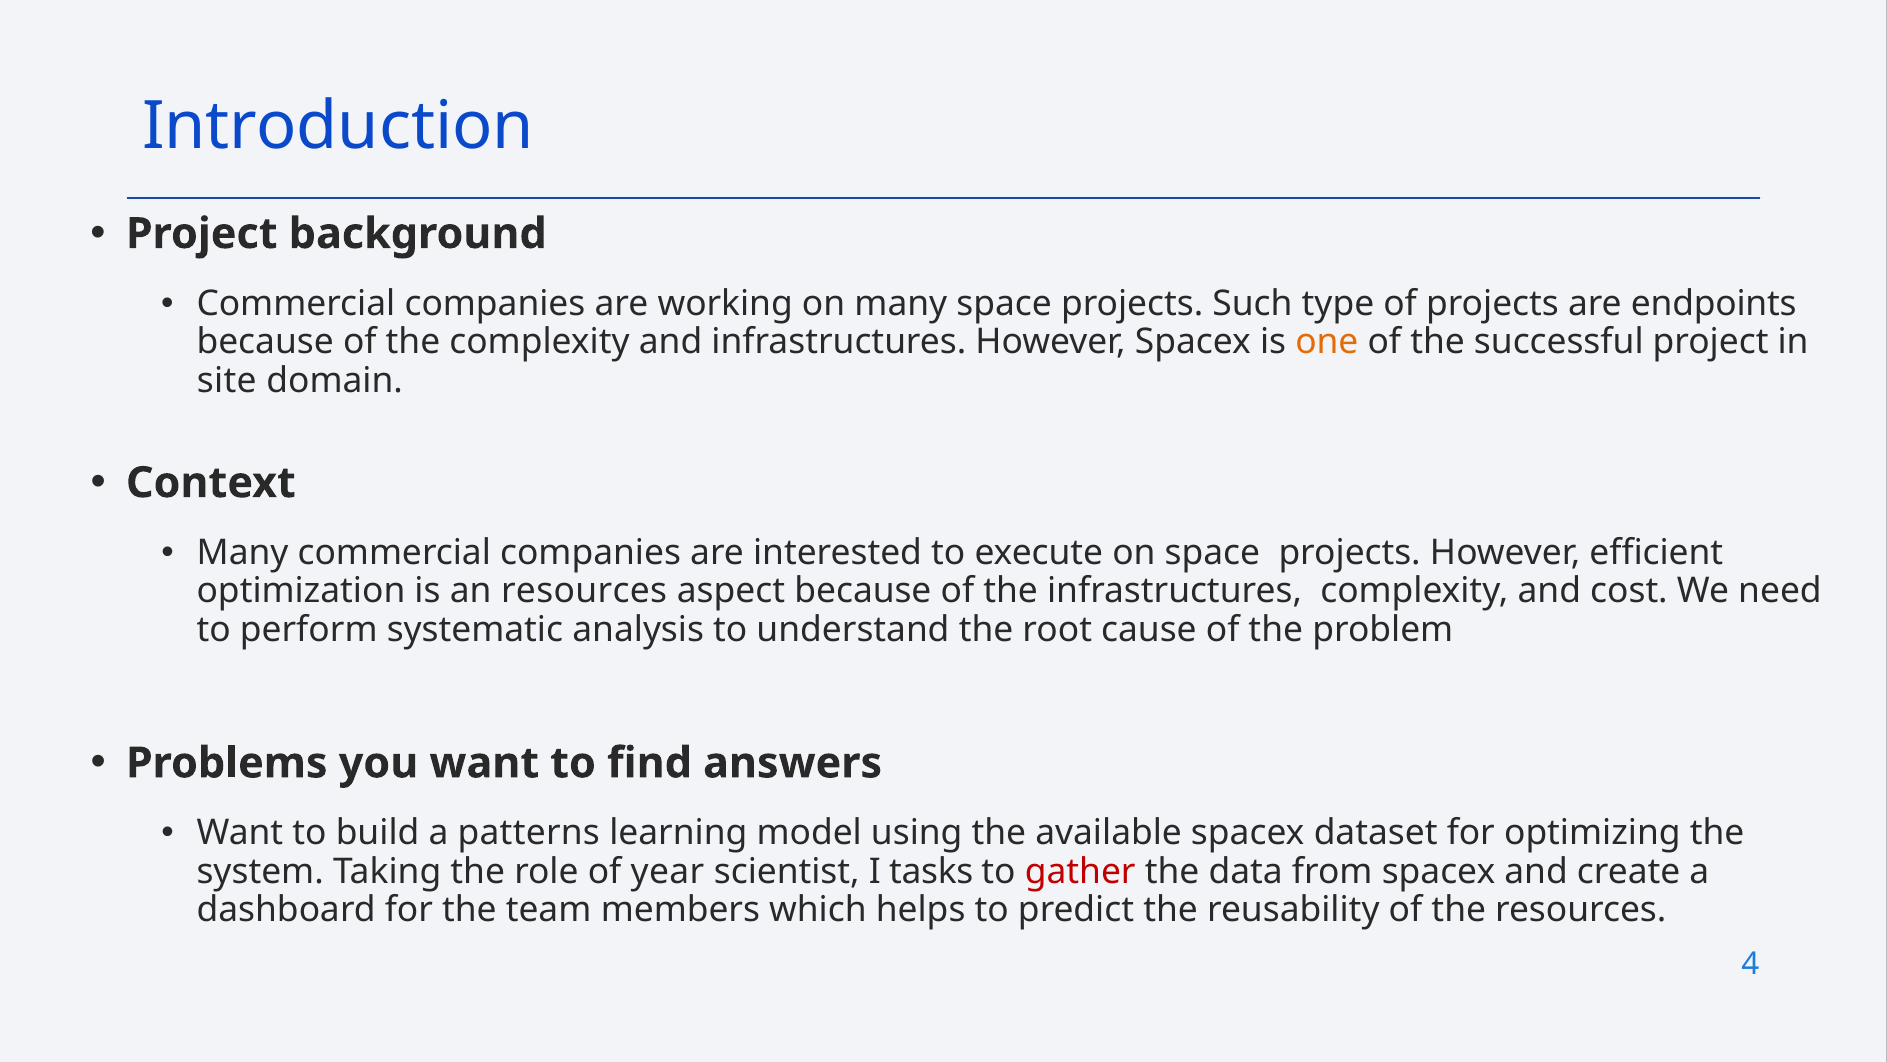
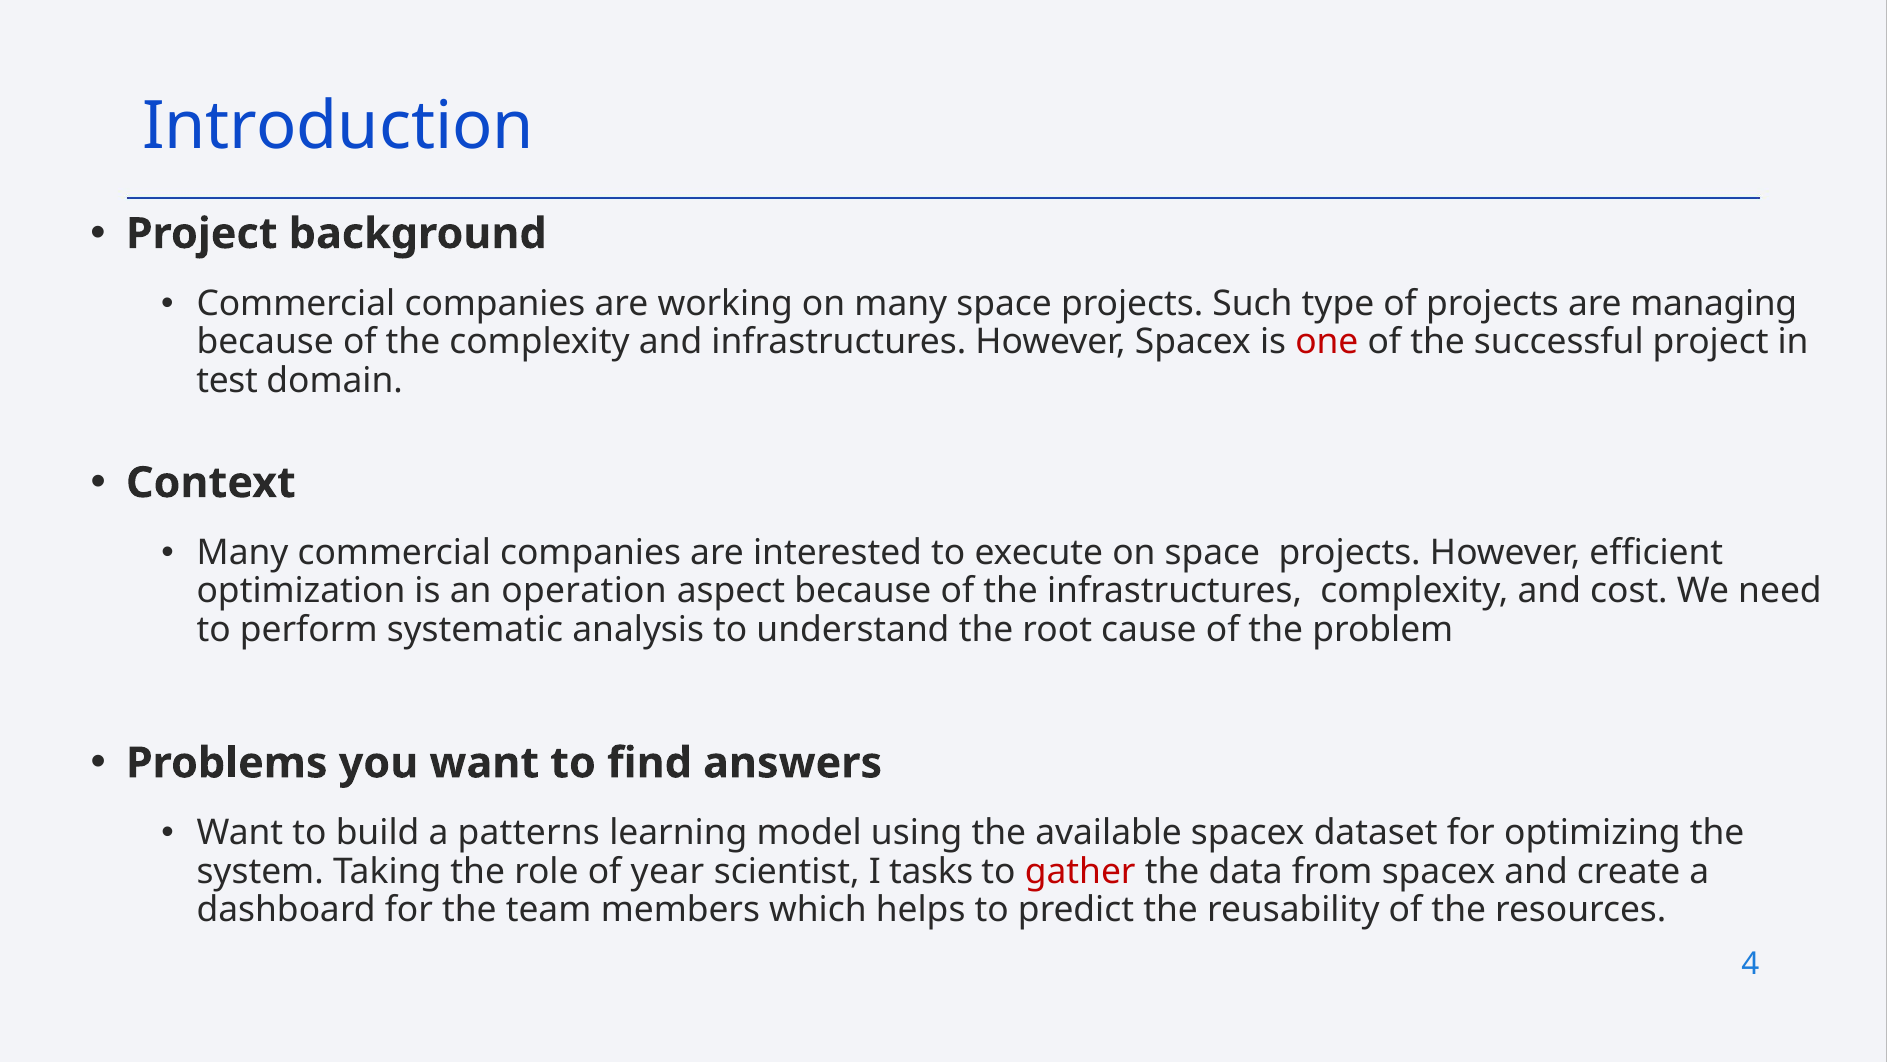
endpoints: endpoints -> managing
one colour: orange -> red
site: site -> test
an resources: resources -> operation
